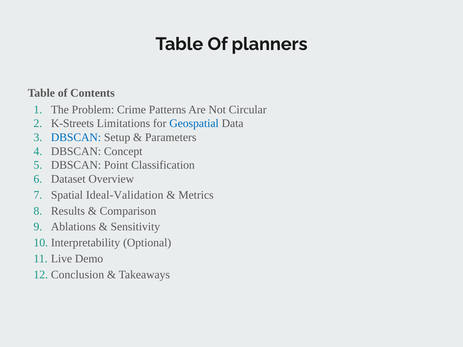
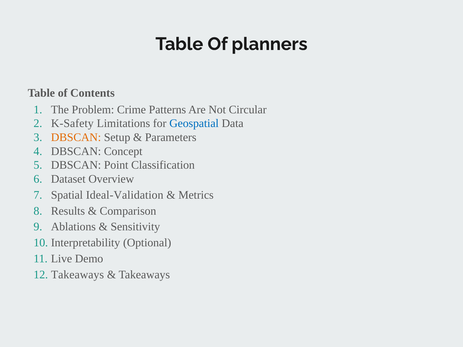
K-Streets: K-Streets -> K-Safety
DBSCAN at (76, 137) colour: blue -> orange
Conclusion at (78, 275): Conclusion -> Takeaways
